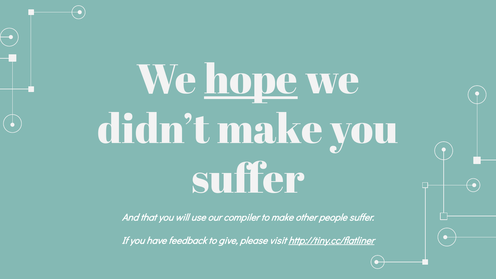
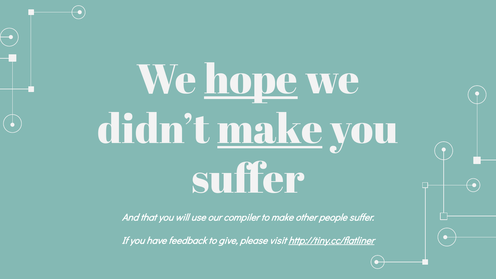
make at (270, 129) underline: none -> present
